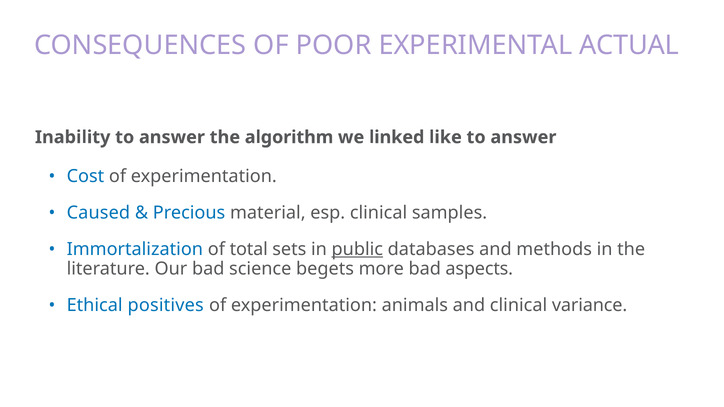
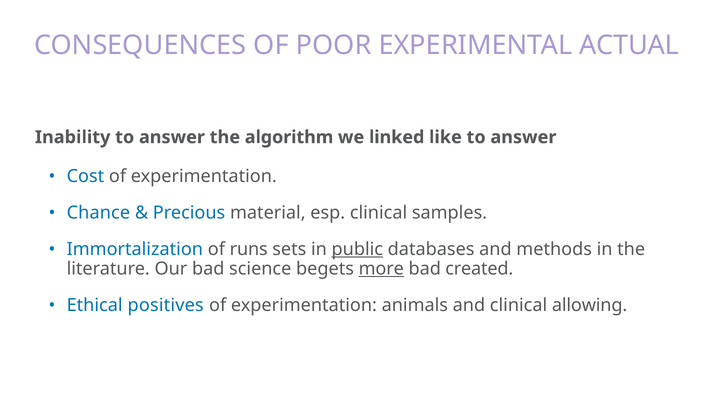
Caused: Caused -> Chance
total: total -> runs
more underline: none -> present
aspects: aspects -> created
variance: variance -> allowing
